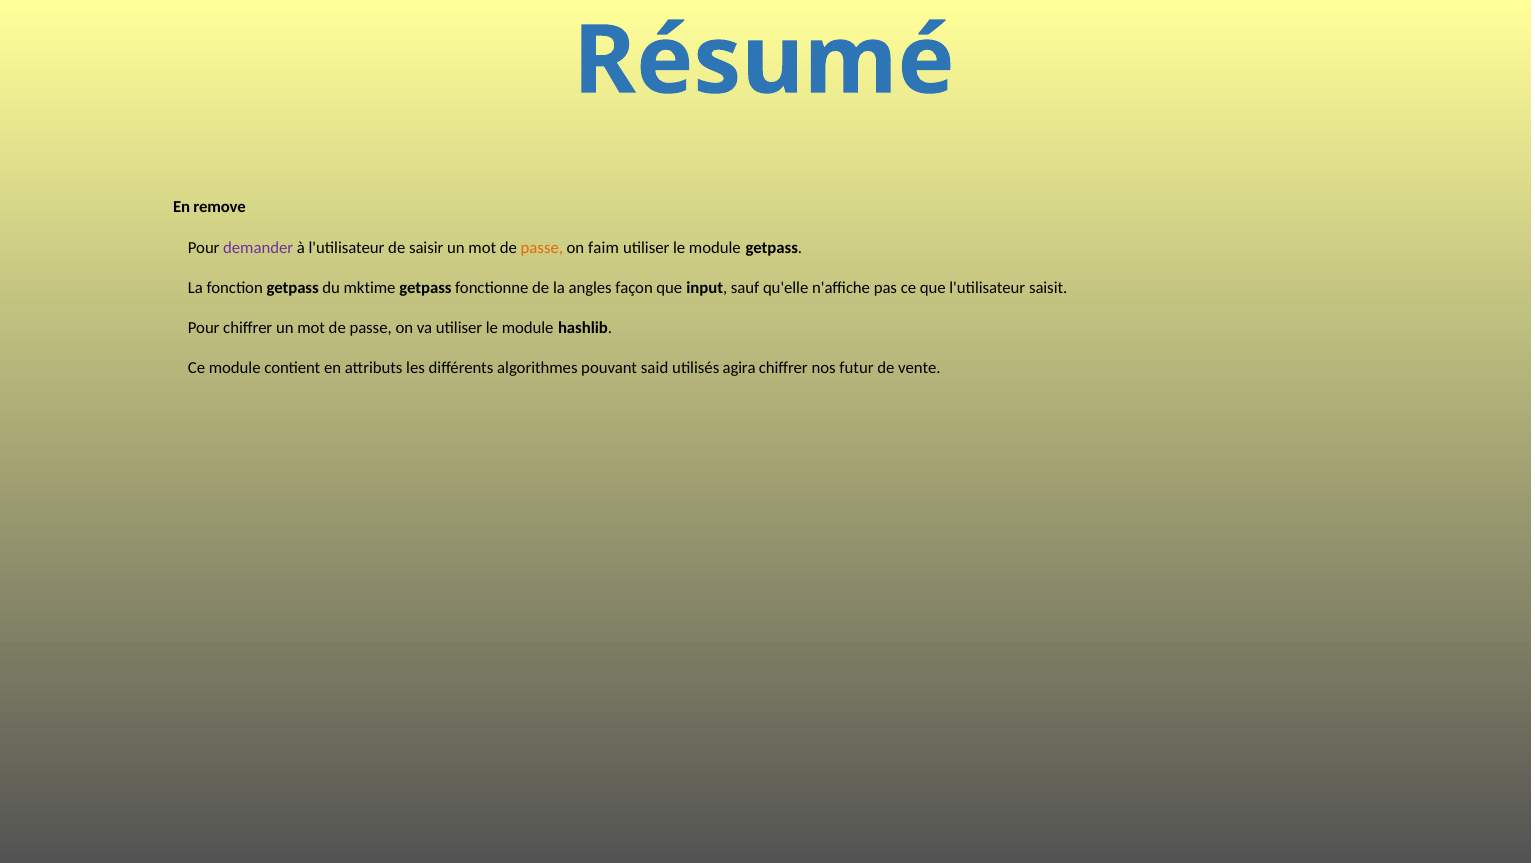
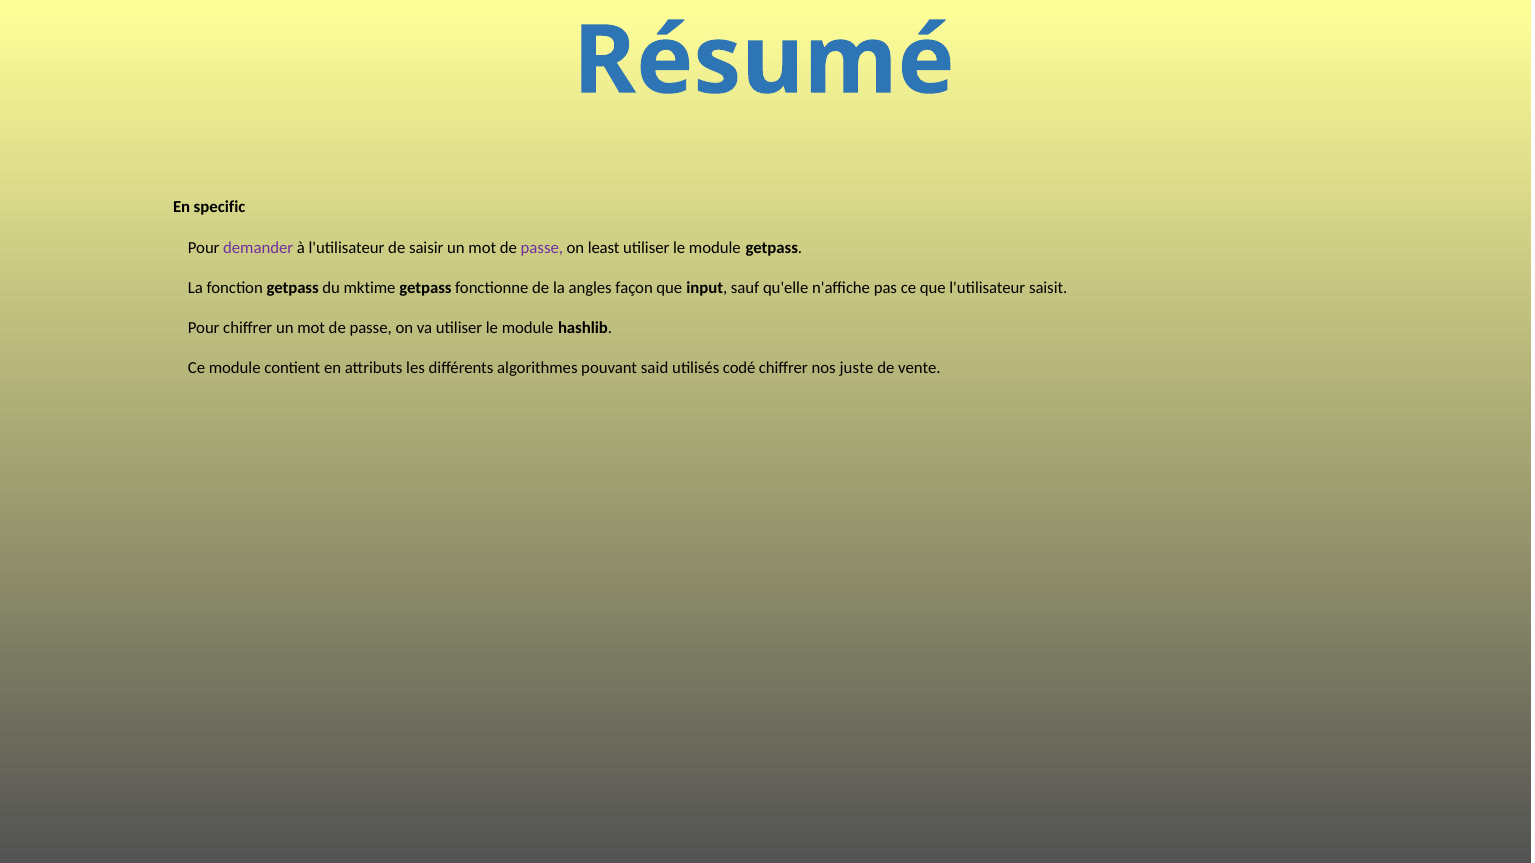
remove: remove -> specific
passe at (542, 248) colour: orange -> purple
faim: faim -> least
agira: agira -> codé
futur: futur -> juste
